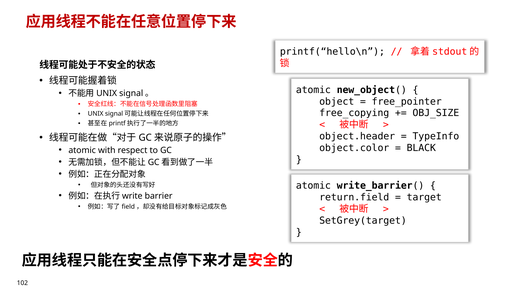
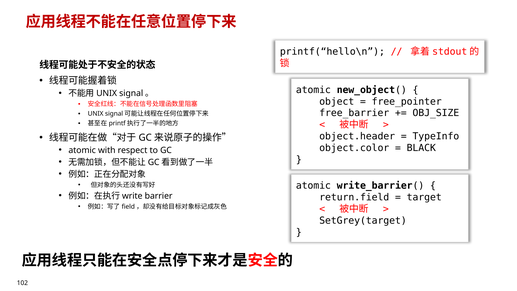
free_copying: free_copying -> free_barrier
